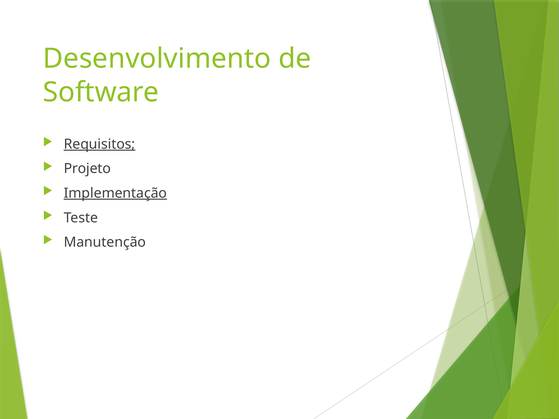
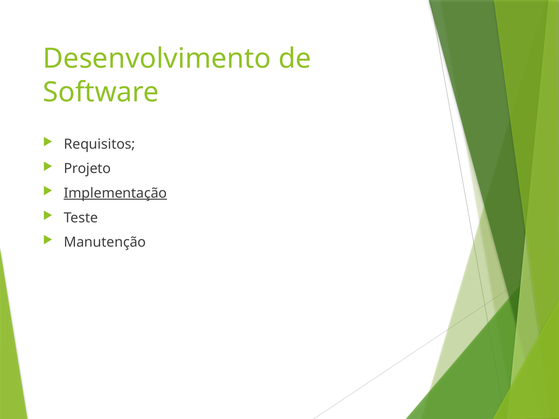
Requisitos underline: present -> none
